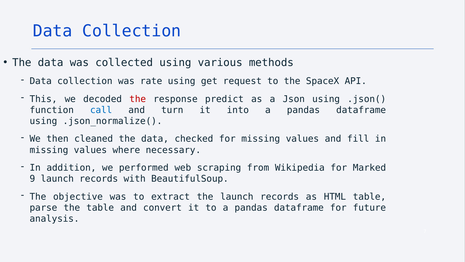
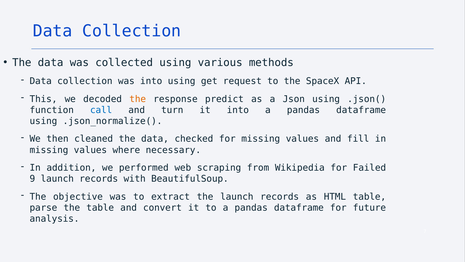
was rate: rate -> into
the at (138, 99) colour: red -> orange
Marked: Marked -> Failed
